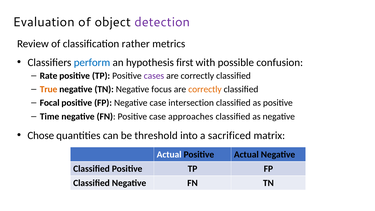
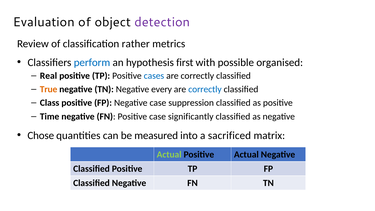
confusion: confusion -> organised
Rate: Rate -> Real
cases colour: purple -> blue
focus: focus -> every
correctly at (205, 89) colour: orange -> blue
Focal: Focal -> Class
intersection: intersection -> suppression
approaches: approaches -> significantly
threshold: threshold -> measured
Actual at (169, 154) colour: white -> light green
